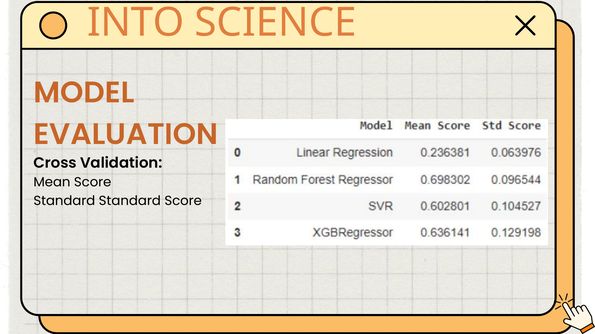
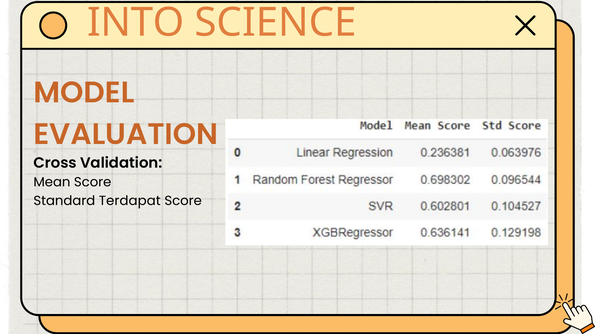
Standard Standard: Standard -> Terdapat
